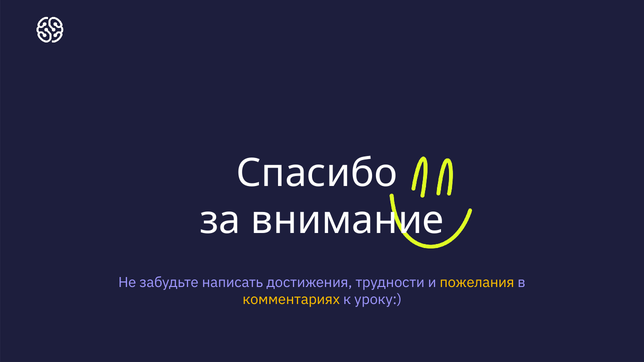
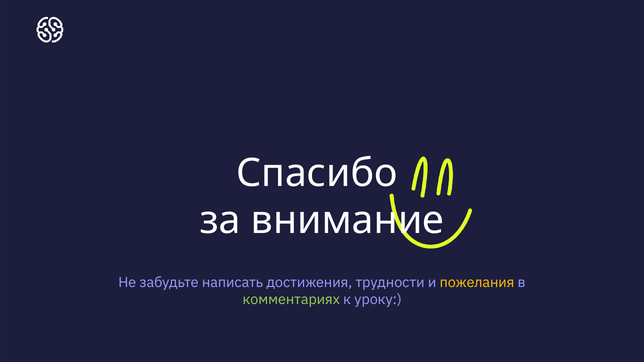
комментариях colour: yellow -> light green
